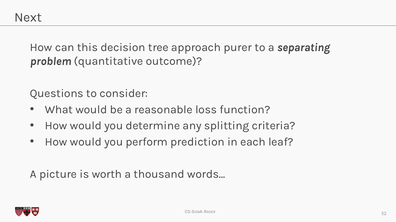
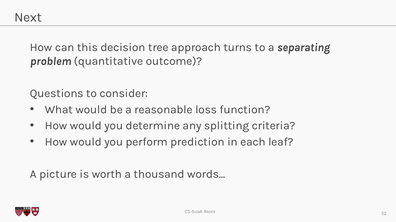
purer: purer -> turns
